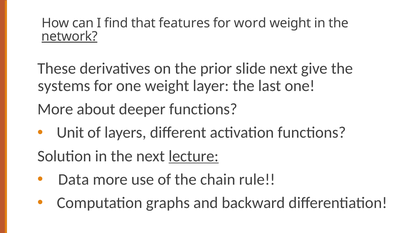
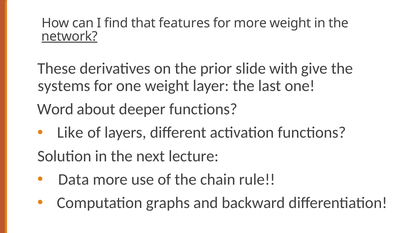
for word: word -> more
slide next: next -> with
More at (55, 109): More -> Word
Unit: Unit -> Like
lecture underline: present -> none
